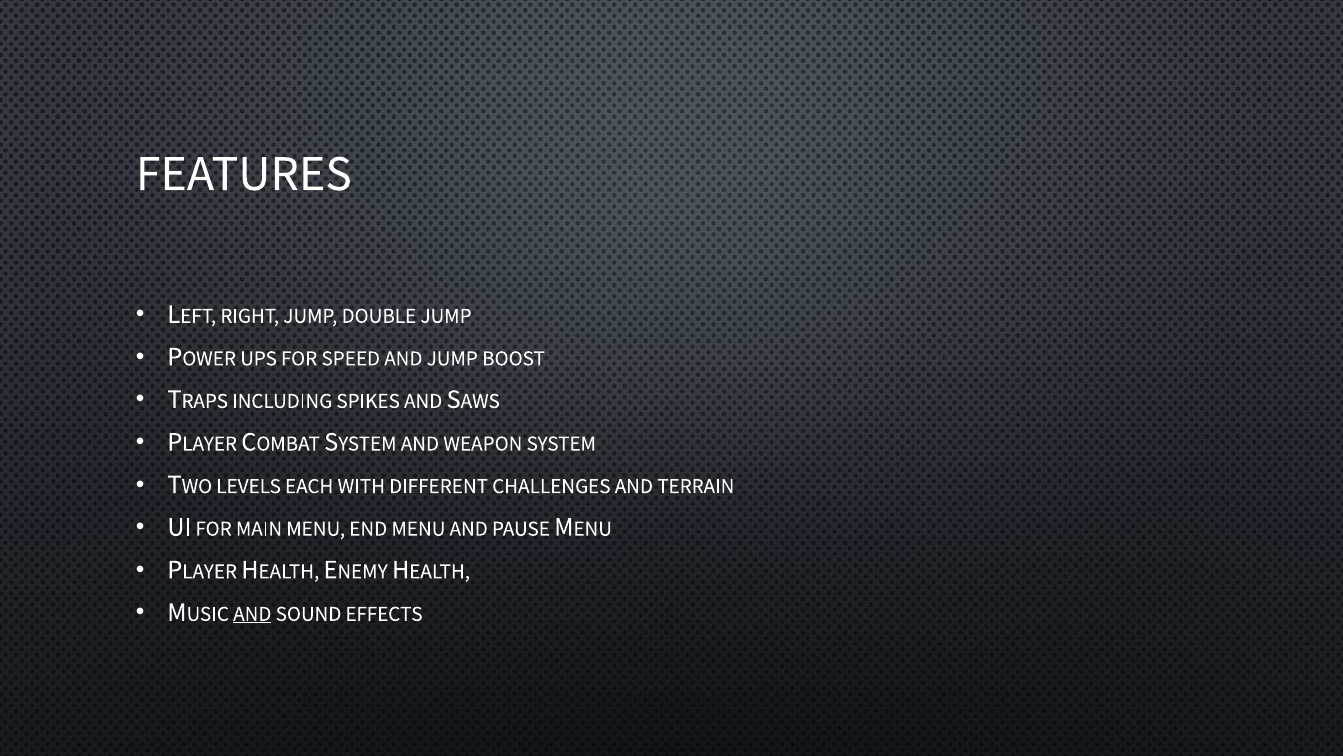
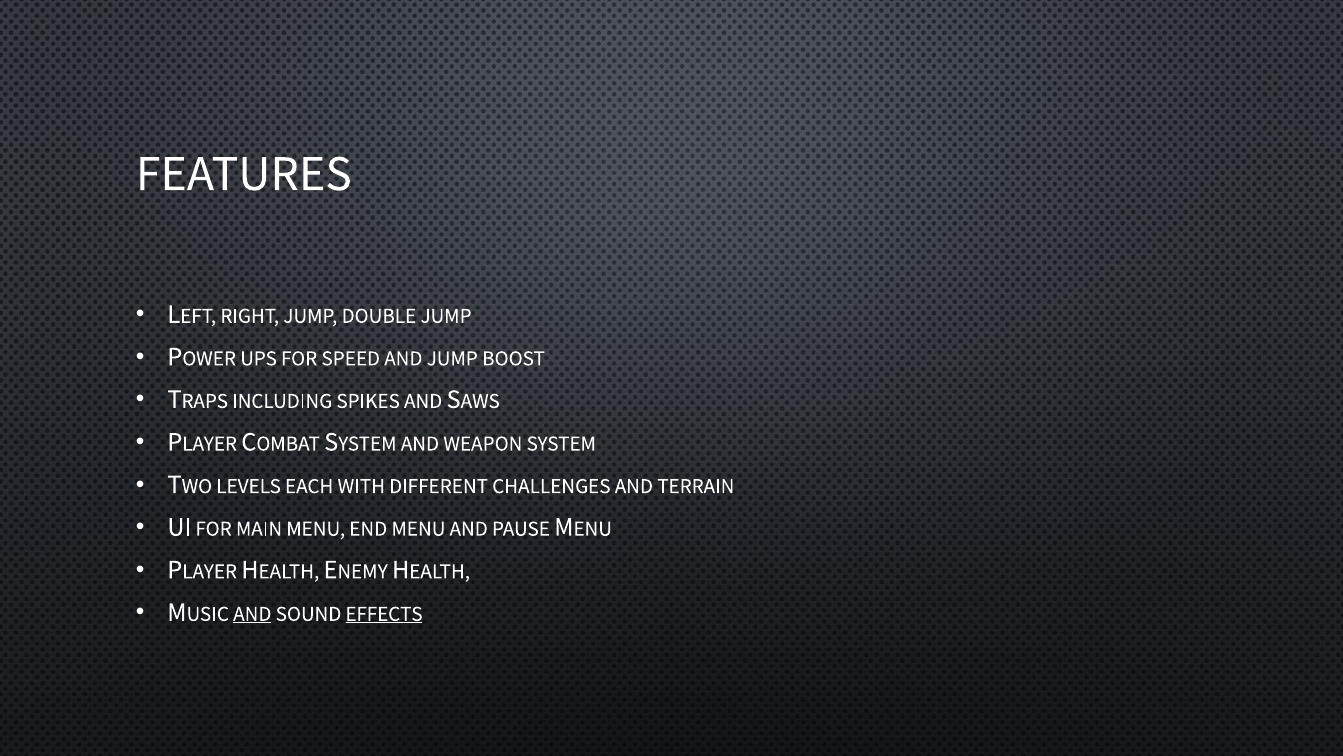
EFFECTS underline: none -> present
